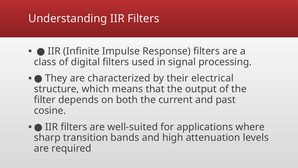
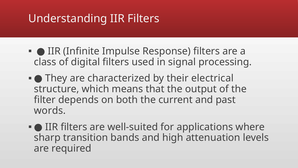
cosine: cosine -> words
